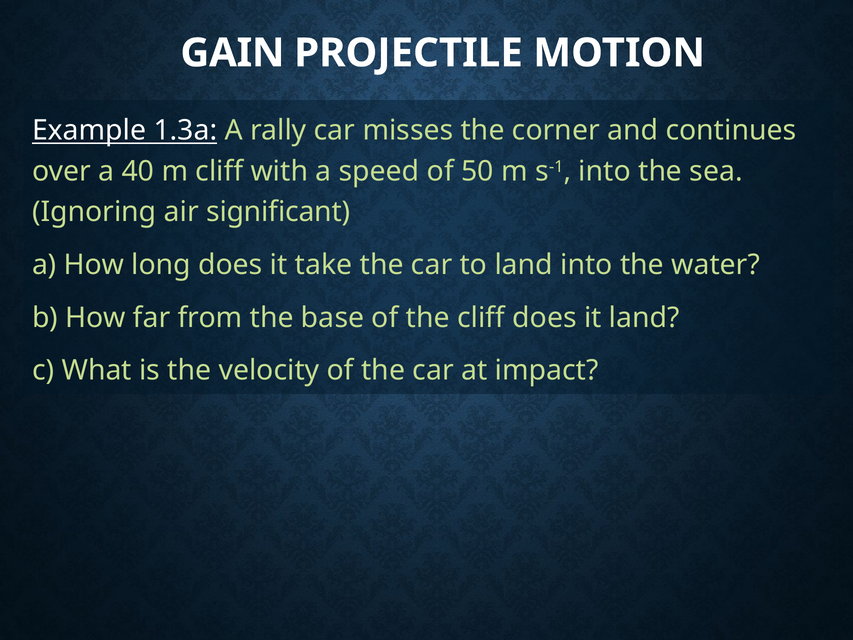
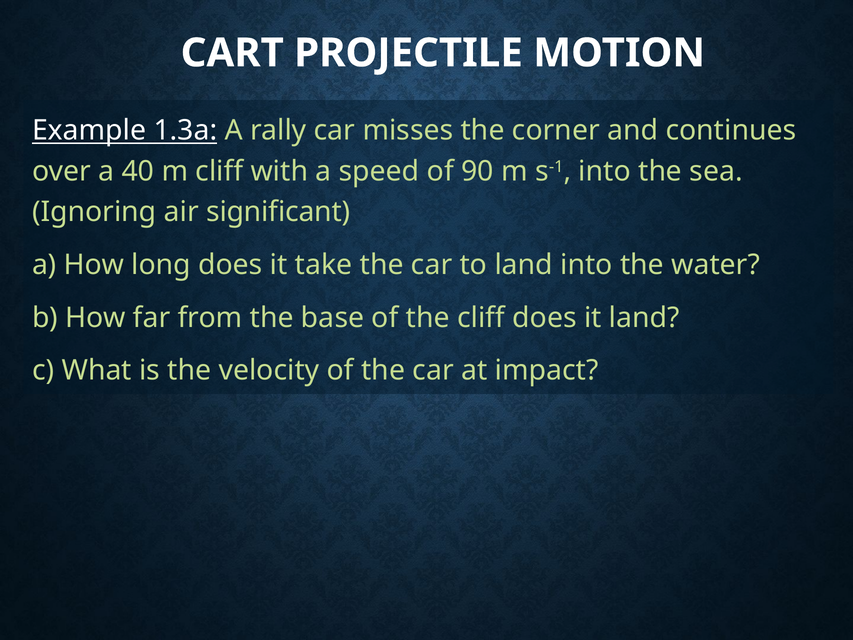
GAIN: GAIN -> CART
50: 50 -> 90
